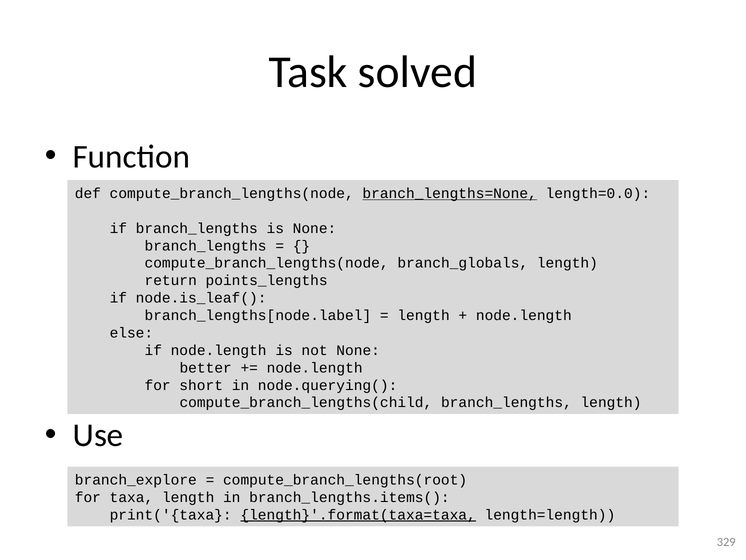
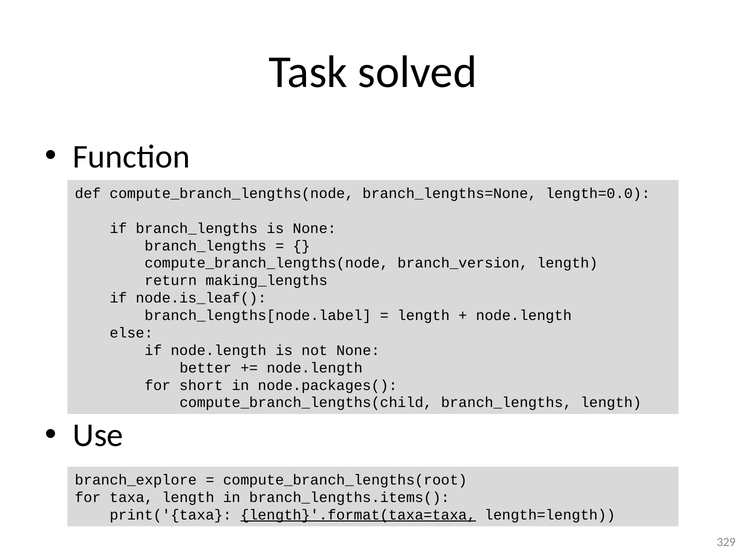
branch_lengths=None underline: present -> none
branch_globals: branch_globals -> branch_version
points_lengths: points_lengths -> making_lengths
node.querying(: node.querying( -> node.packages(
